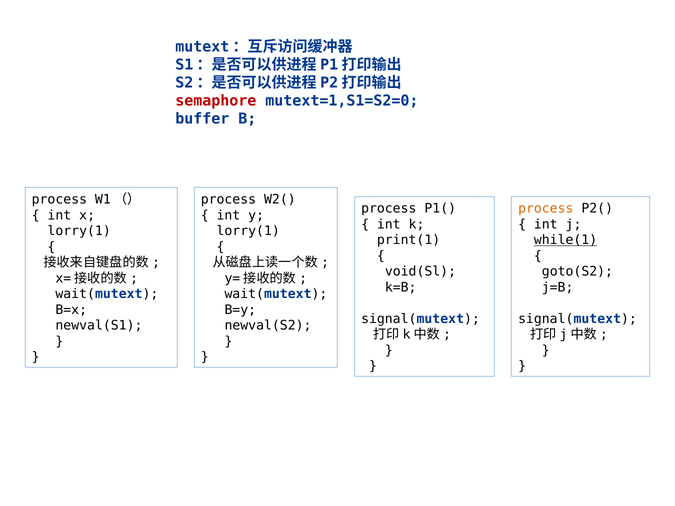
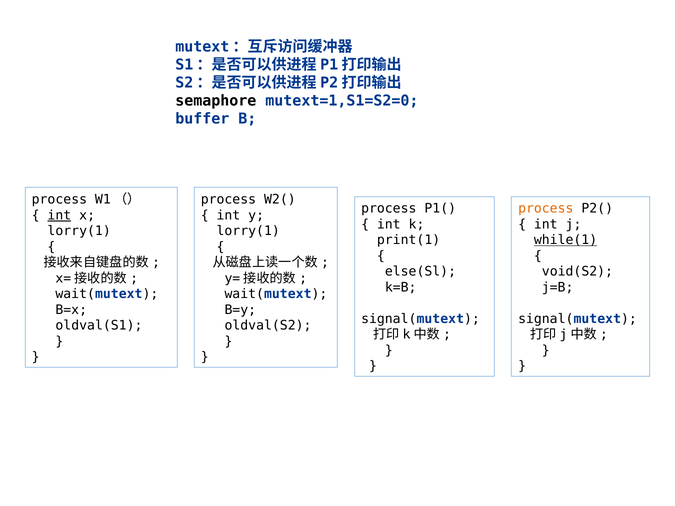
semaphore colour: red -> black
int at (59, 215) underline: none -> present
void(Sl: void(Sl -> else(Sl
goto(S2: goto(S2 -> void(S2
newval(S1: newval(S1 -> oldval(S1
newval(S2: newval(S2 -> oldval(S2
